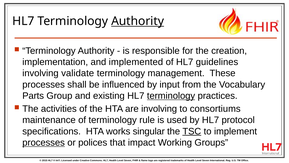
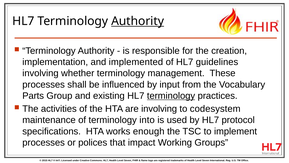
validate: validate -> whether
consortiums: consortiums -> codesystem
rule: rule -> into
singular: singular -> enough
TSC underline: present -> none
processes at (44, 142) underline: present -> none
